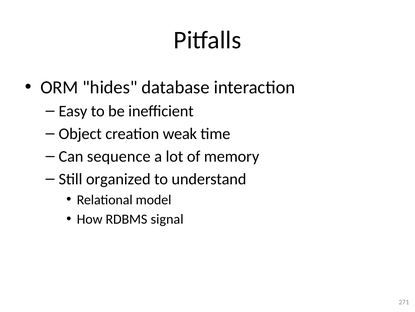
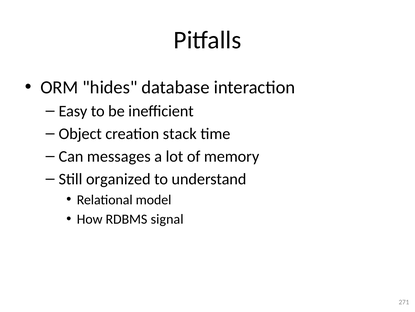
weak: weak -> stack
sequence: sequence -> messages
